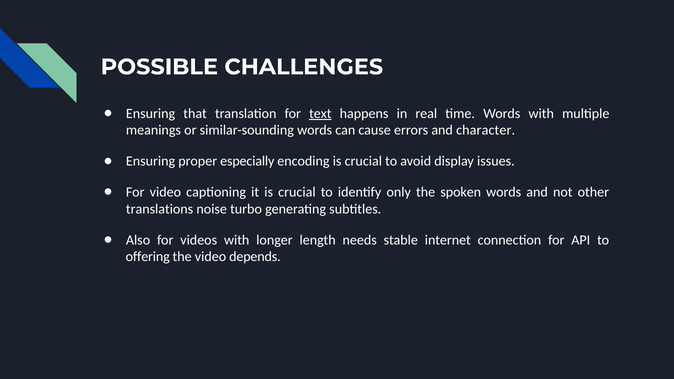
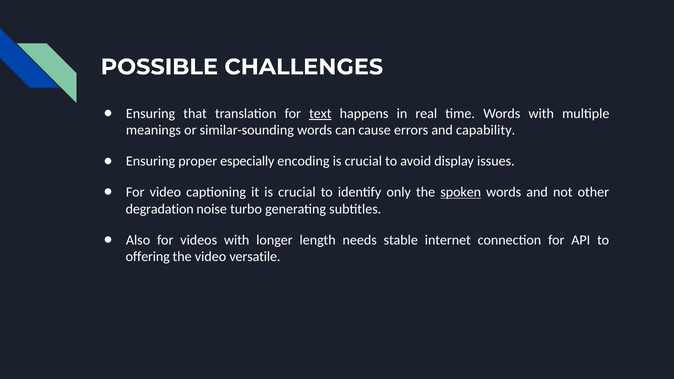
character: character -> capability
spoken underline: none -> present
translations: translations -> degradation
depends: depends -> versatile
